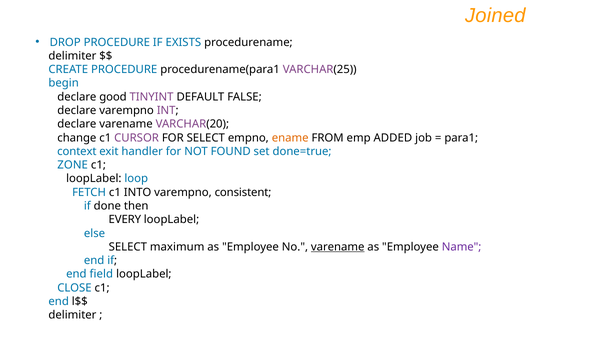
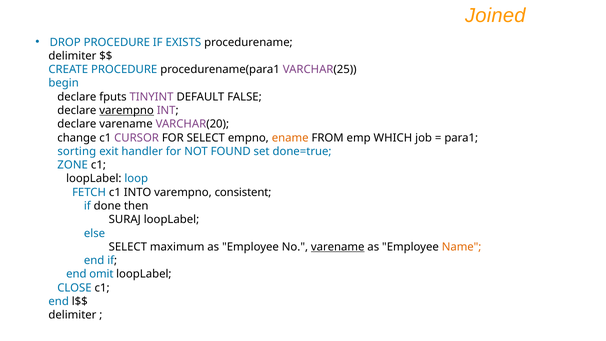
good: good -> fputs
varempno at (127, 110) underline: none -> present
ADDED: ADDED -> WHICH
context: context -> sorting
EVERY: EVERY -> SURAJ
Name colour: purple -> orange
field: field -> omit
